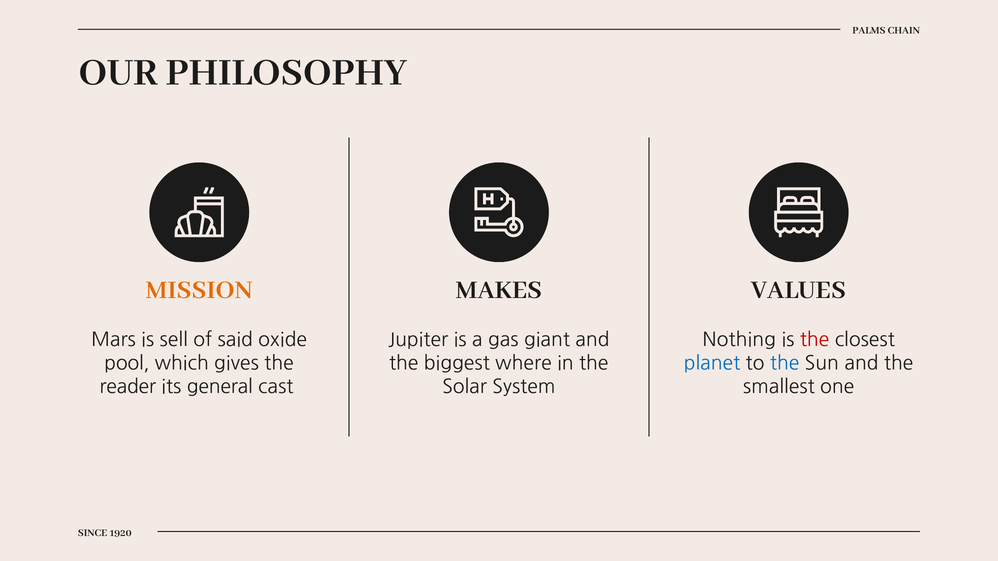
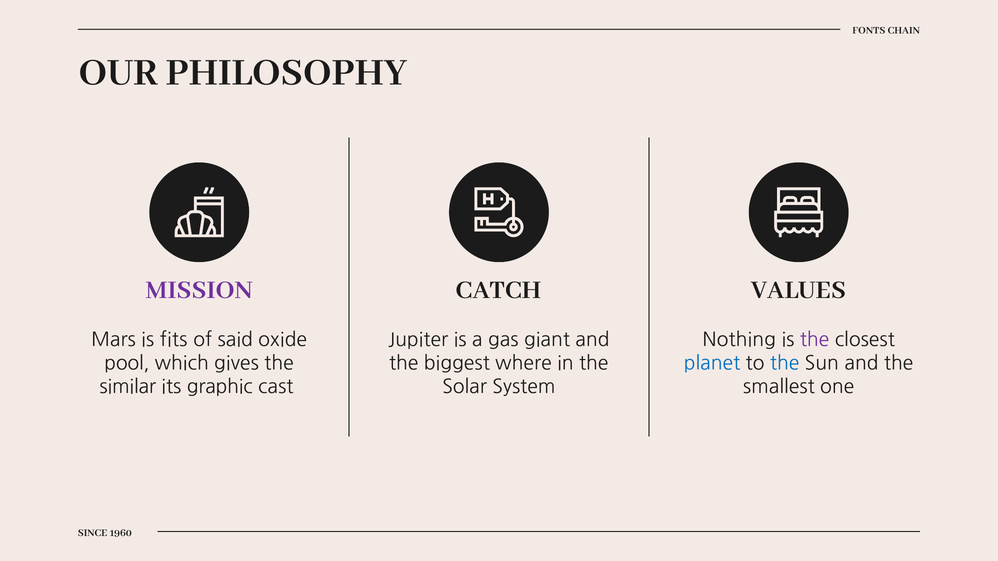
PALMS: PALMS -> FONTS
MISSION colour: orange -> purple
MAKES: MAKES -> CATCH
sell: sell -> fits
the at (815, 340) colour: red -> purple
reader: reader -> similar
general: general -> graphic
1920: 1920 -> 1960
